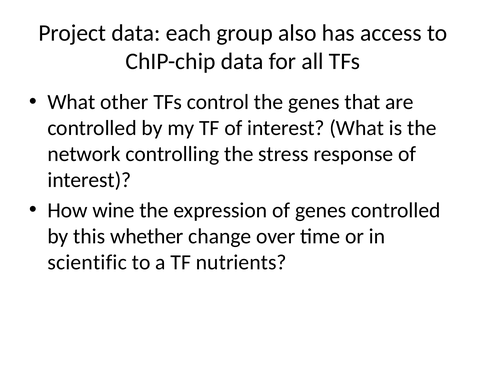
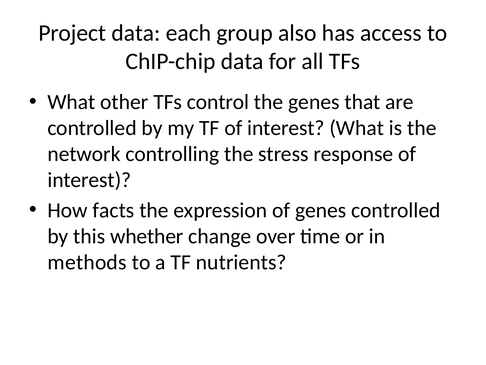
wine: wine -> facts
scientific: scientific -> methods
